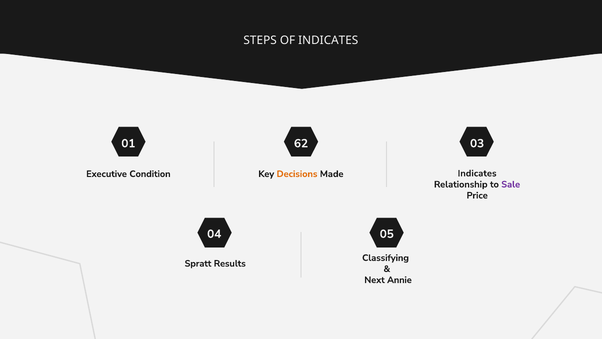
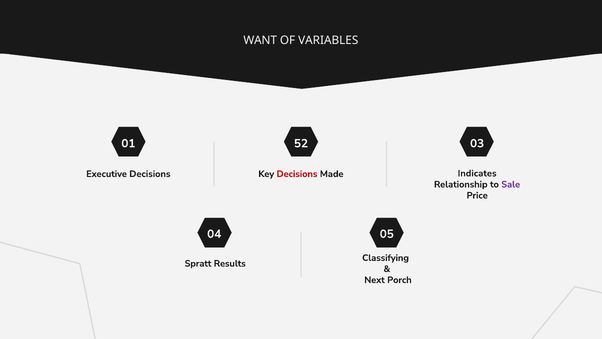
STEPS: STEPS -> WANT
OF INDICATES: INDICATES -> VARIABLES
62: 62 -> 52
Executive Condition: Condition -> Decisions
Decisions at (297, 174) colour: orange -> red
Annie: Annie -> Porch
